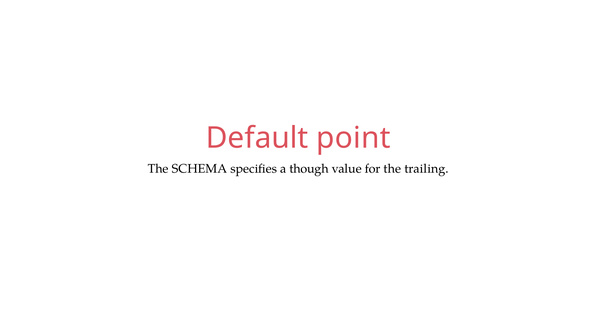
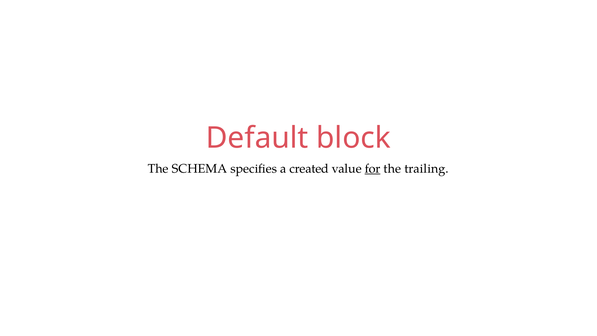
point: point -> block
though: though -> created
for underline: none -> present
